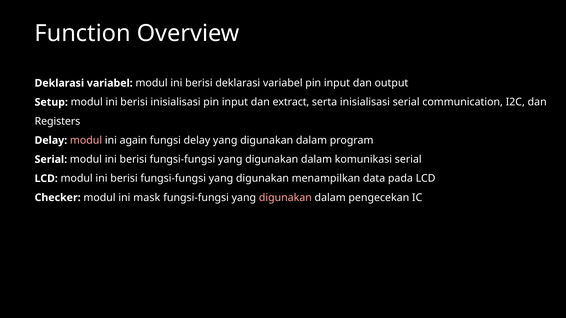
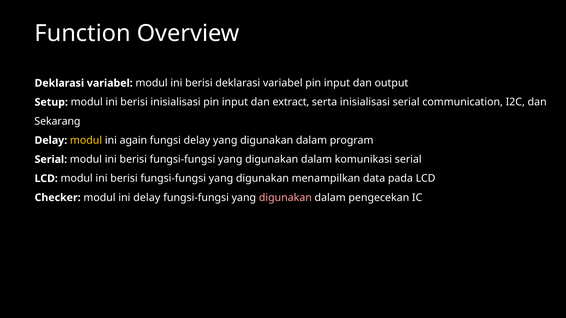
Registers: Registers -> Sekarang
modul at (86, 140) colour: pink -> yellow
ini mask: mask -> delay
